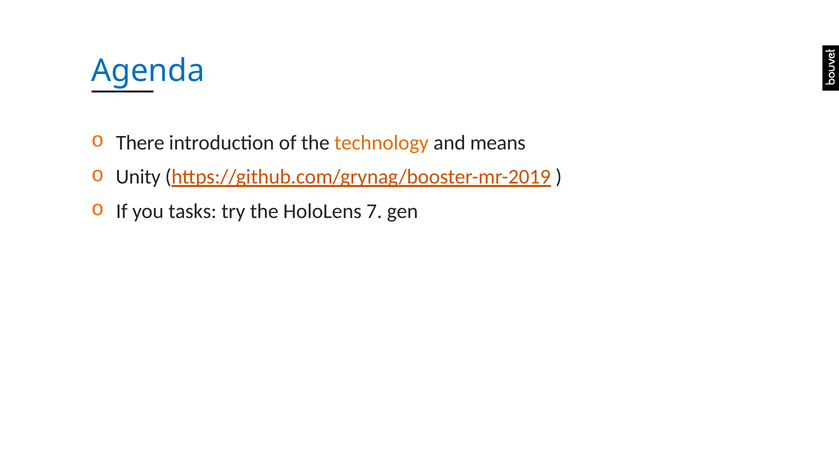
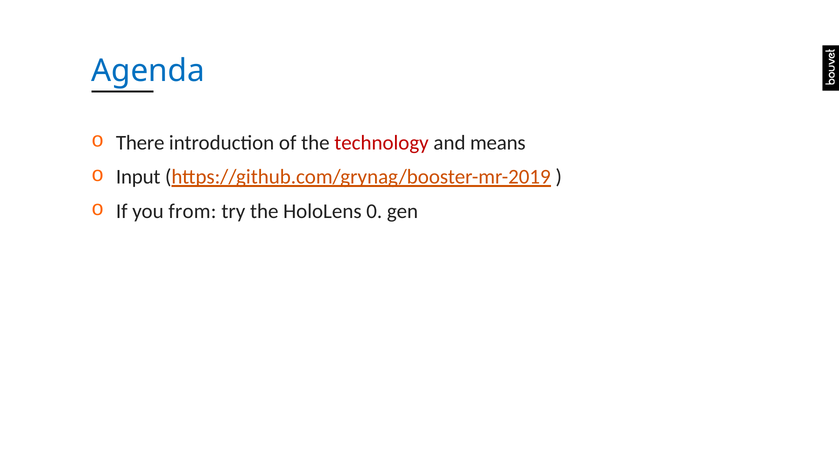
technology colour: orange -> red
Unity: Unity -> Input
tasks: tasks -> from
7: 7 -> 0
